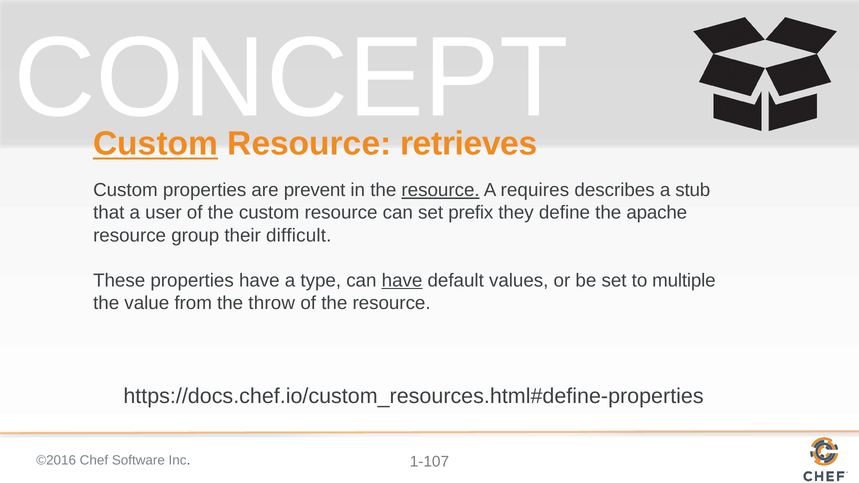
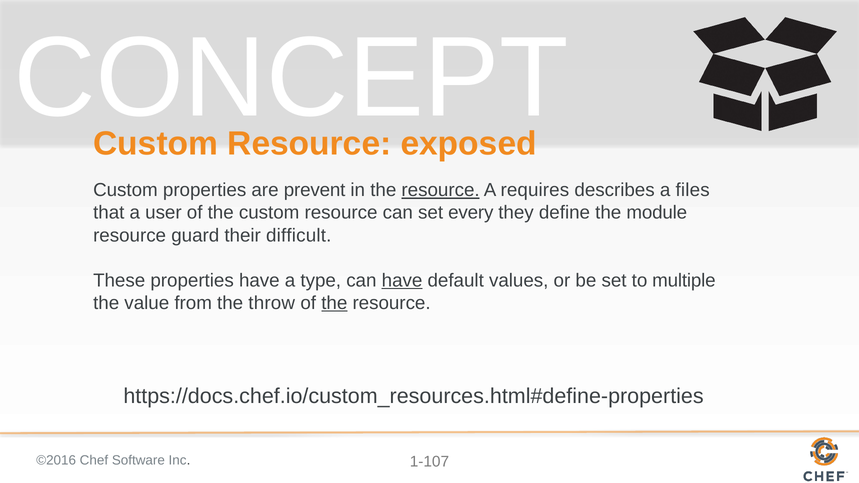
Custom at (156, 144) underline: present -> none
retrieves: retrieves -> exposed
stub: stub -> files
prefix: prefix -> every
apache: apache -> module
group: group -> guard
the at (334, 303) underline: none -> present
